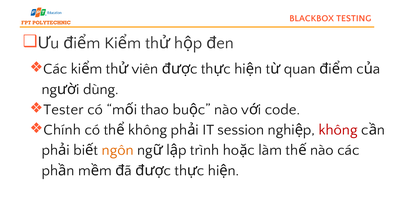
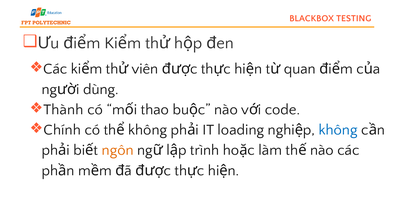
Tester: Tester -> Thành
session: session -> loading
không at (338, 130) colour: red -> blue
